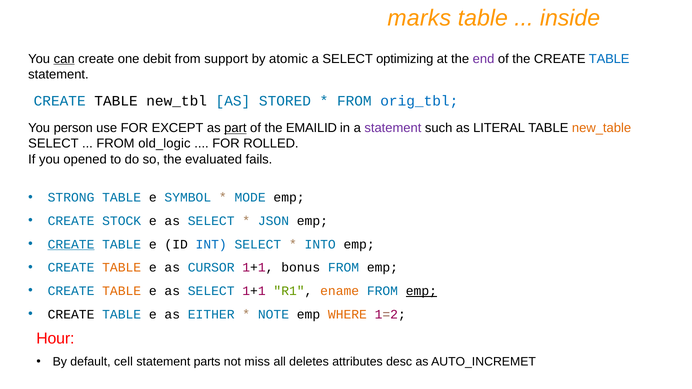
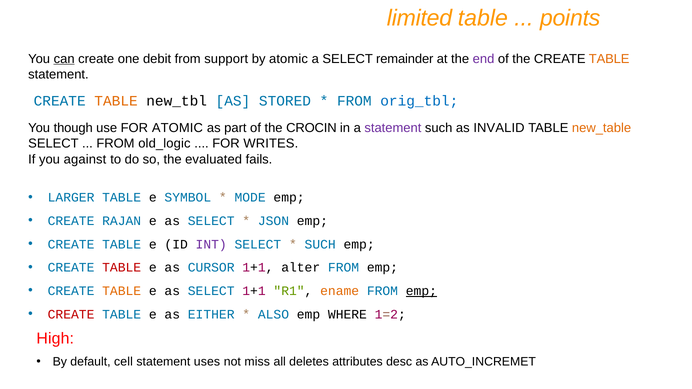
marks: marks -> limited
inside: inside -> points
optimizing: optimizing -> remainder
TABLE at (609, 59) colour: blue -> orange
TABLE at (116, 101) colour: black -> orange
person: person -> though
FOR EXCEPT: EXCEPT -> ATOMIC
part underline: present -> none
EMAILID: EMAILID -> CROCIN
LITERAL: LITERAL -> INVALID
ROLLED: ROLLED -> WRITES
opened: opened -> against
STRONG: STRONG -> LARGER
STOCK: STOCK -> RAJAN
CREATE at (71, 244) underline: present -> none
INT colour: blue -> purple
INTO at (320, 244): INTO -> SUCH
TABLE at (122, 268) colour: orange -> red
bonus: bonus -> alter
CREATE at (71, 314) colour: black -> red
NOTE: NOTE -> ALSO
WHERE colour: orange -> black
Hour: Hour -> High
parts: parts -> uses
